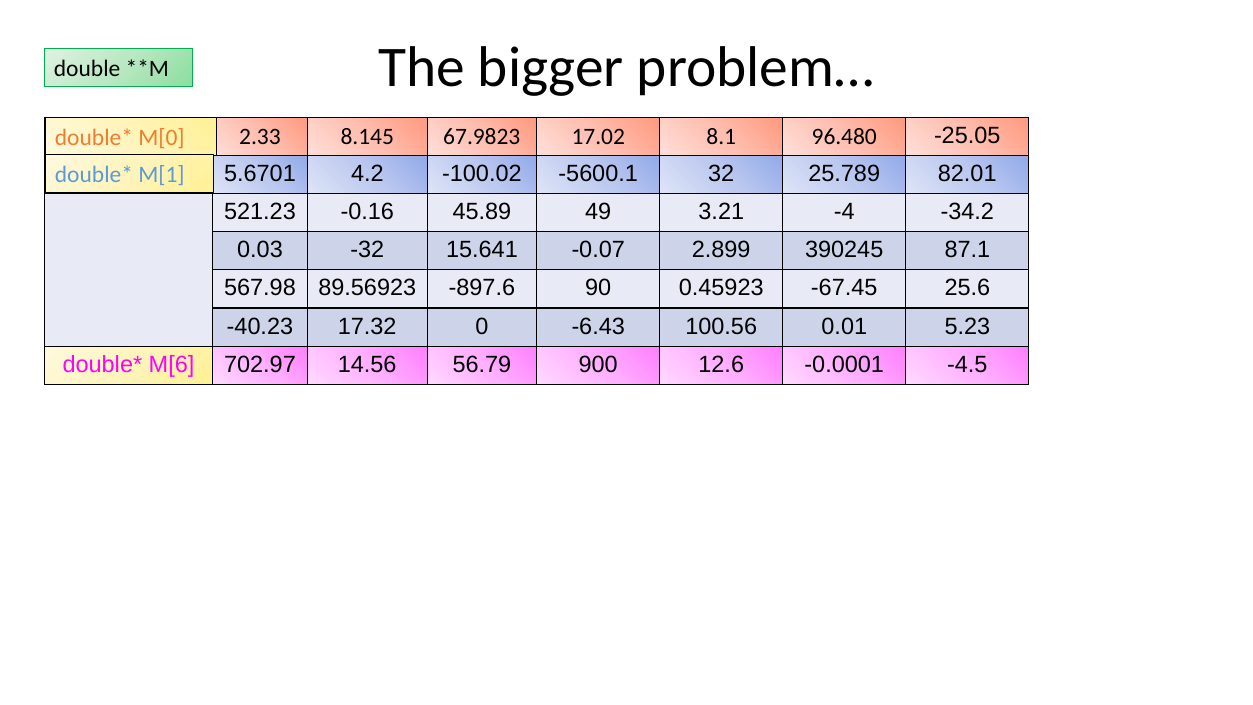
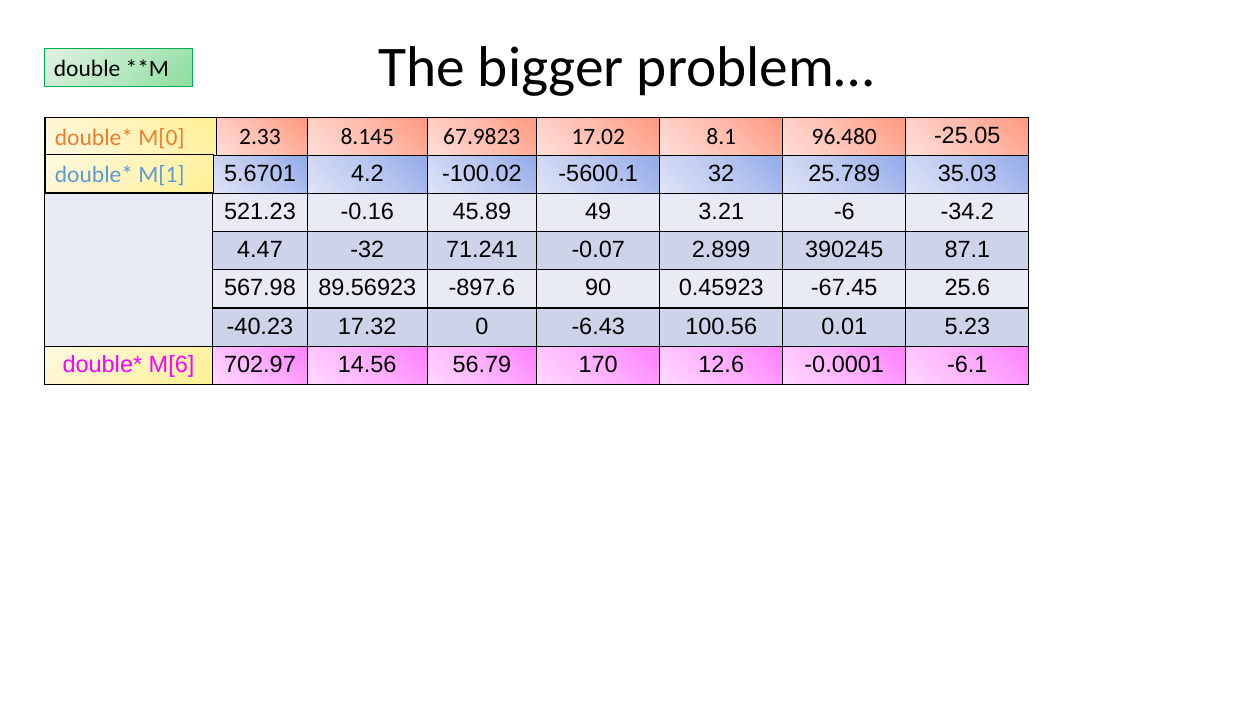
82.01: 82.01 -> 35.03
-4: -4 -> -6
0.03: 0.03 -> 4.47
15.641: 15.641 -> 71.241
900: 900 -> 170
-4.5: -4.5 -> -6.1
